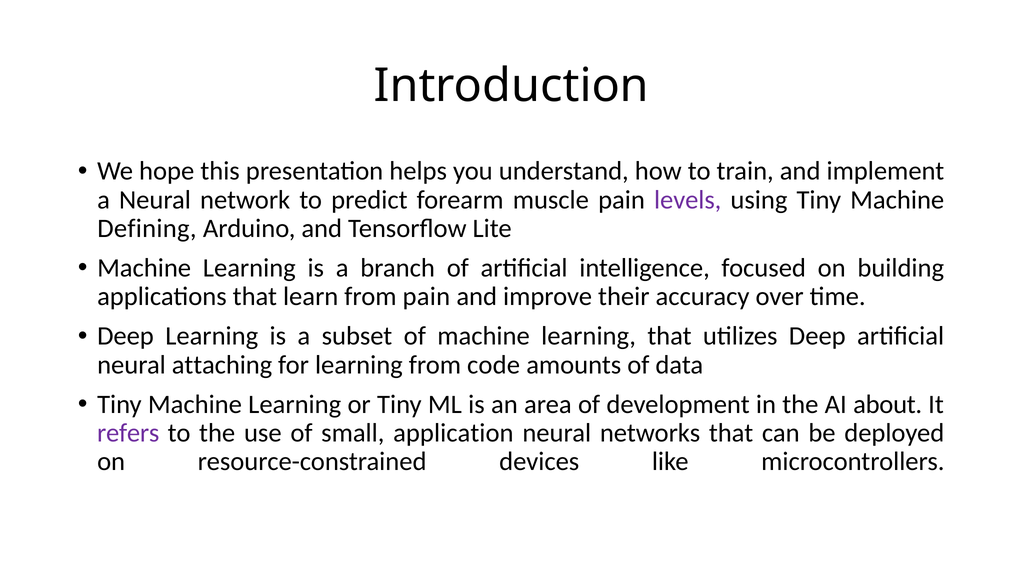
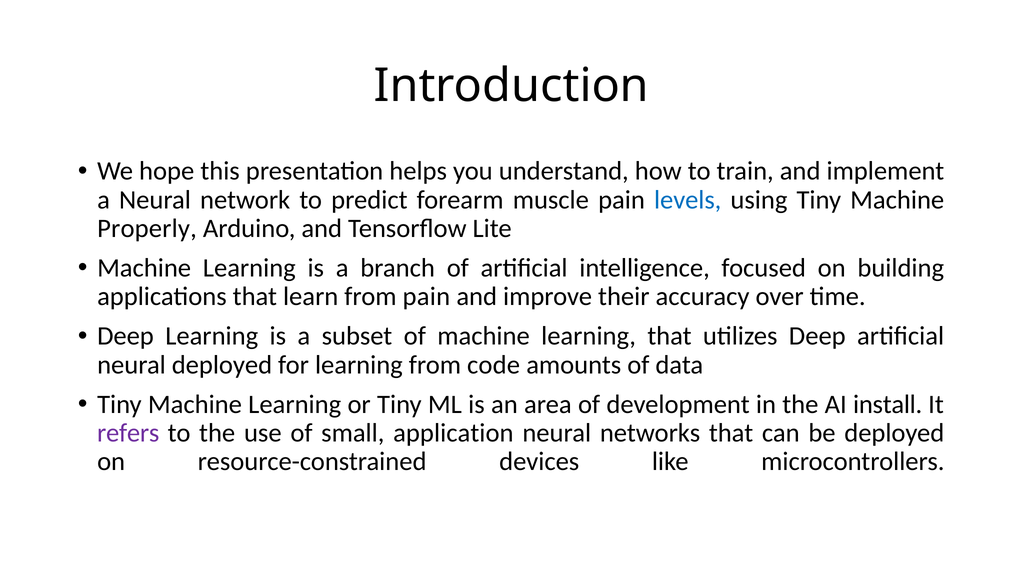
levels colour: purple -> blue
Defining: Defining -> Properly
neural attaching: attaching -> deployed
about: about -> install
